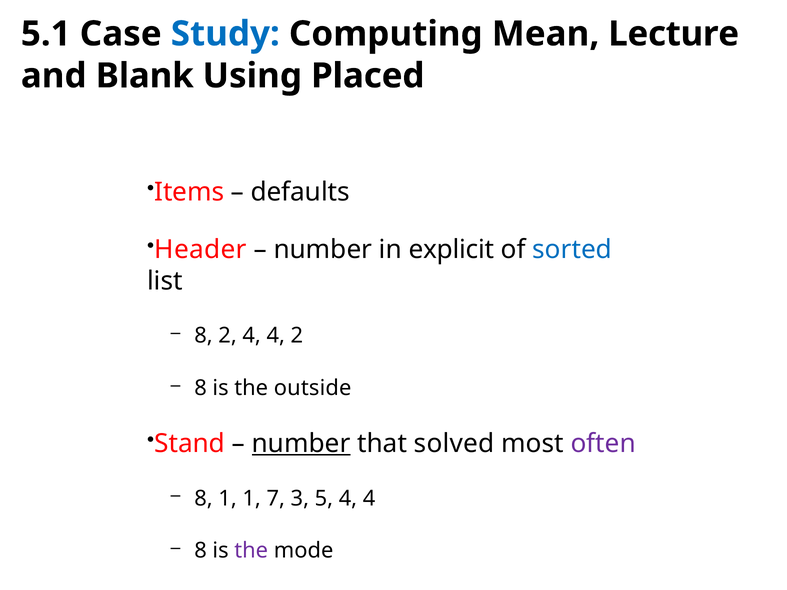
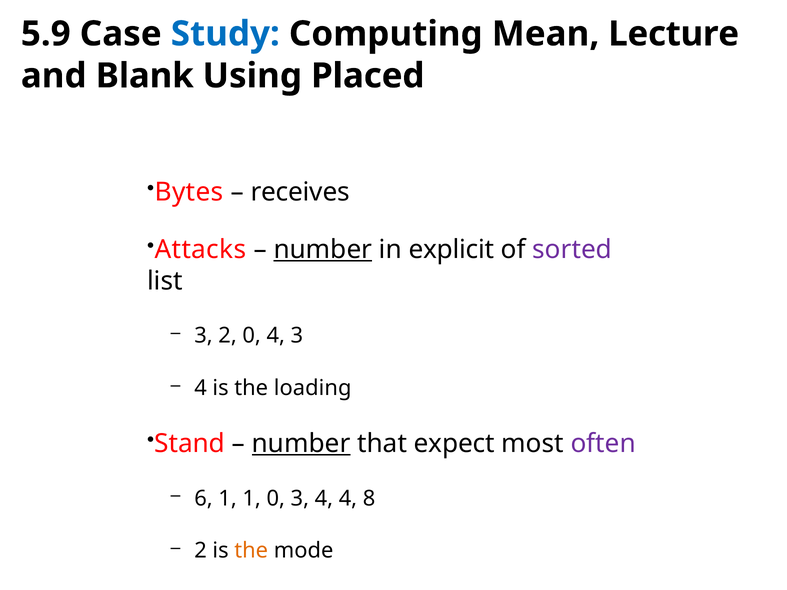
5.1: 5.1 -> 5.9
Items: Items -> Bytes
defaults: defaults -> receives
Header: Header -> Attacks
number at (323, 250) underline: none -> present
sorted colour: blue -> purple
8 at (204, 336): 8 -> 3
2 4: 4 -> 0
4 2: 2 -> 3
8 at (201, 388): 8 -> 4
outside: outside -> loading
solved: solved -> expect
8 at (204, 499): 8 -> 6
1 7: 7 -> 0
3 5: 5 -> 4
4 at (369, 499): 4 -> 8
8 at (201, 551): 8 -> 2
the at (251, 551) colour: purple -> orange
